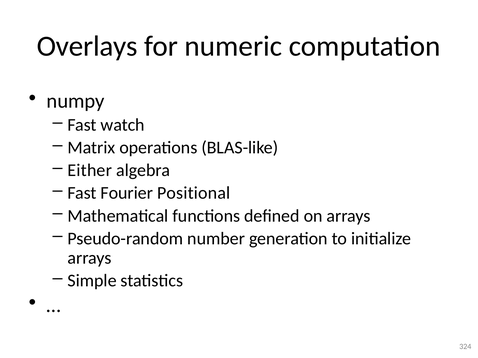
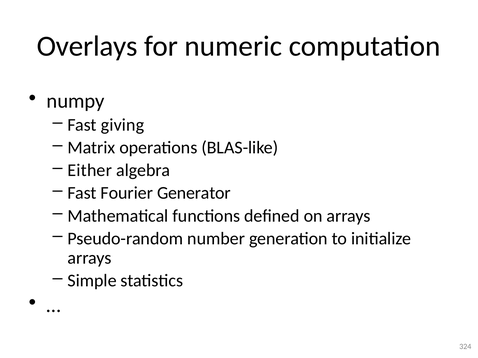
watch: watch -> giving
Positional: Positional -> Generator
